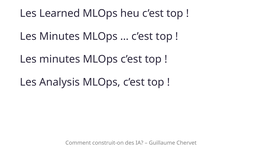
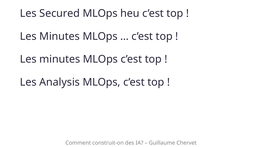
Learned: Learned -> Secured
